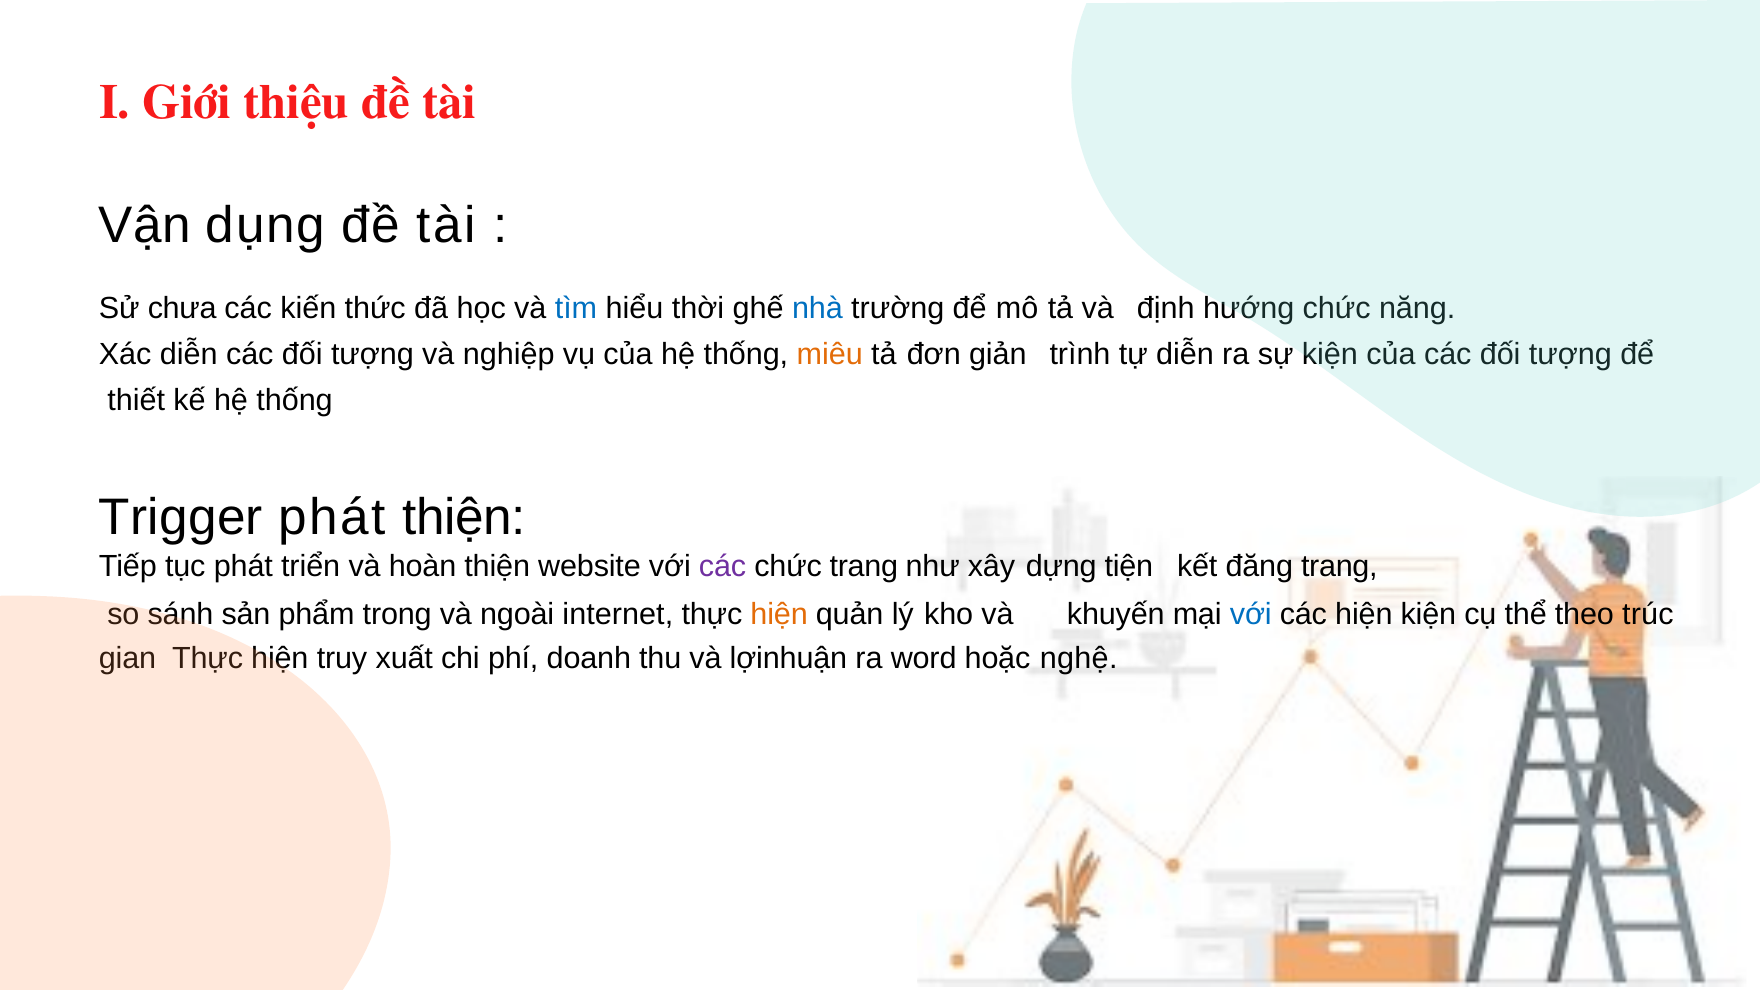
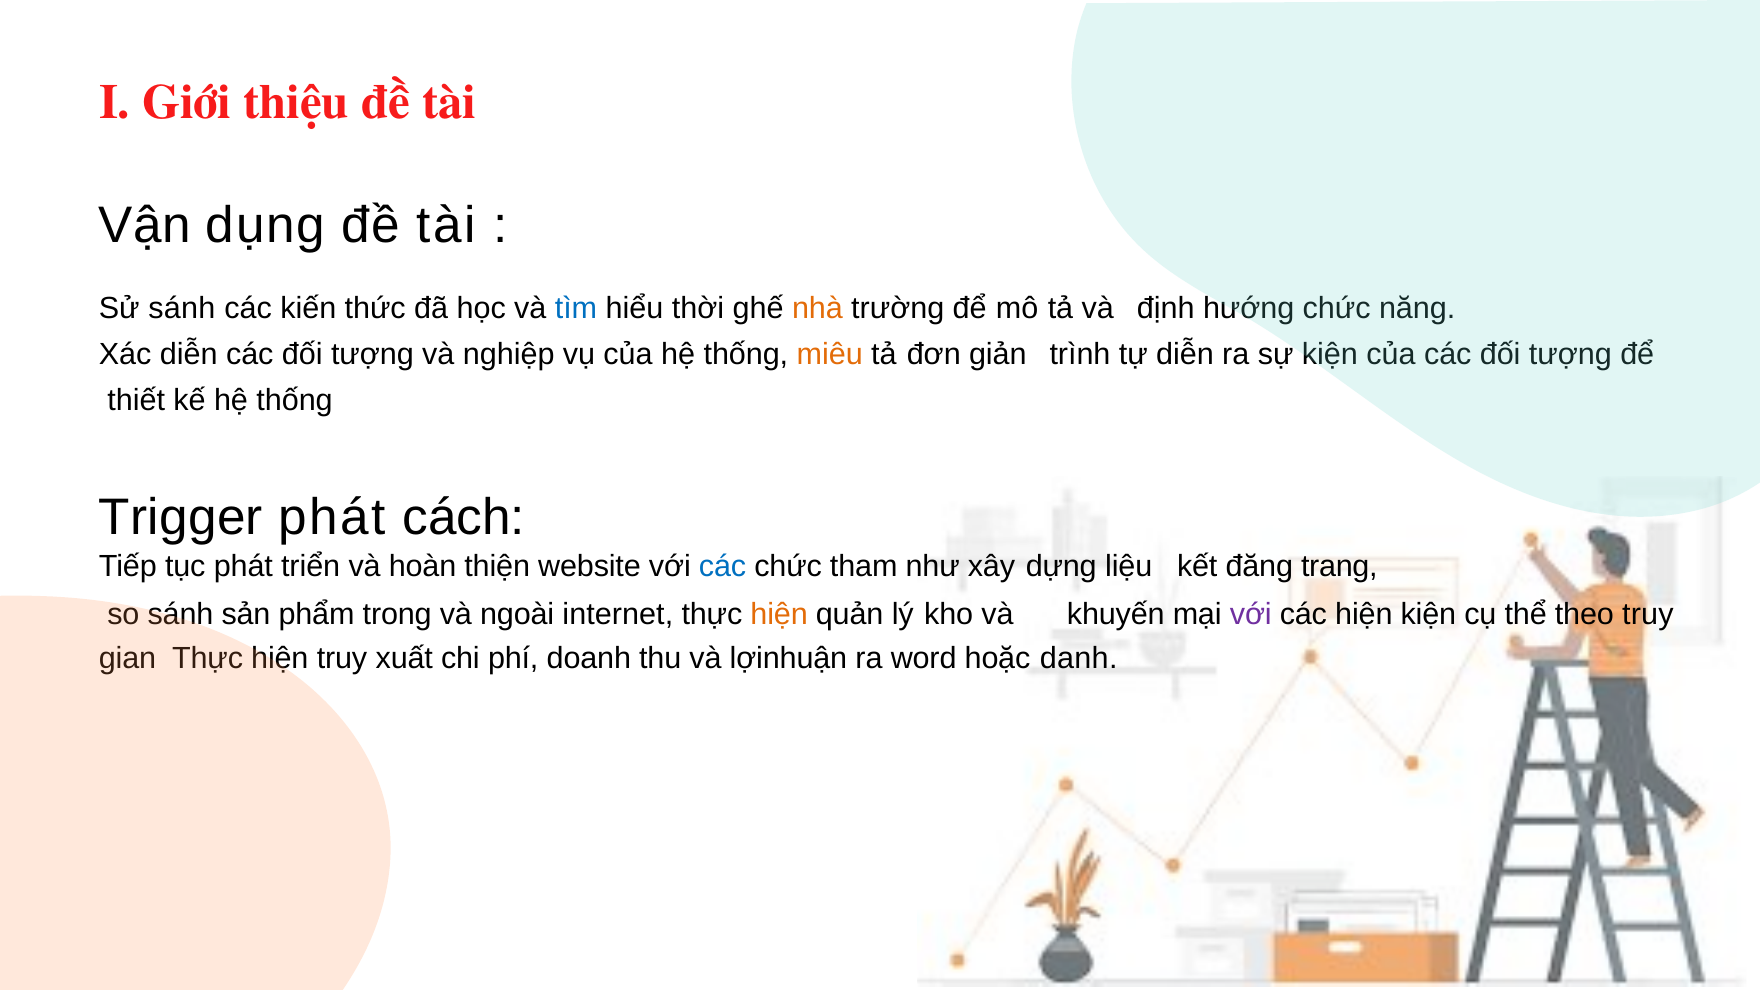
Sử chưa: chưa -> sánh
nhà colour: blue -> orange
phát thiện: thiện -> cách
các at (723, 566) colour: purple -> blue
chức trang: trang -> tham
tiện: tiện -> liệu
với at (1251, 614) colour: blue -> purple
theo trúc: trúc -> truy
nghệ: nghệ -> danh
